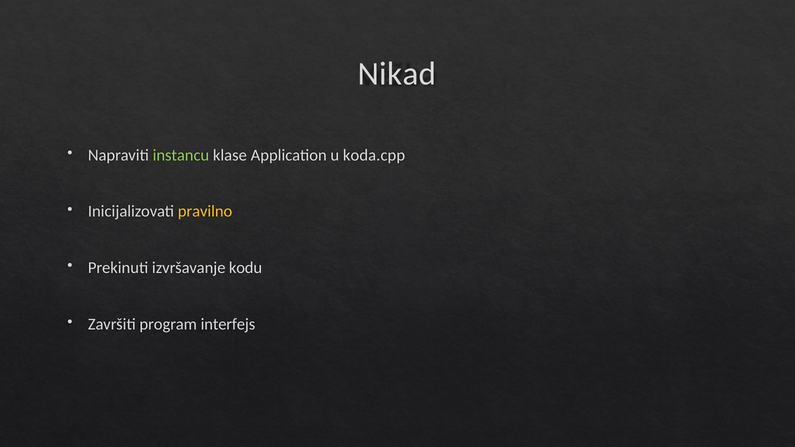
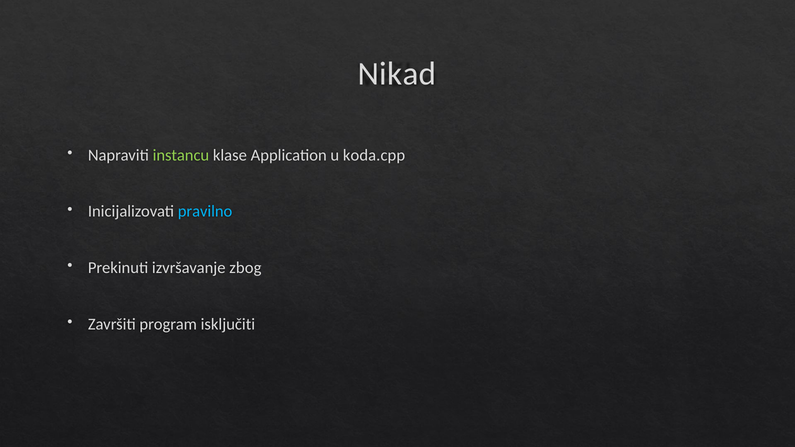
pravilno colour: yellow -> light blue
kodu: kodu -> zbog
interfejs: interfejs -> isključiti
